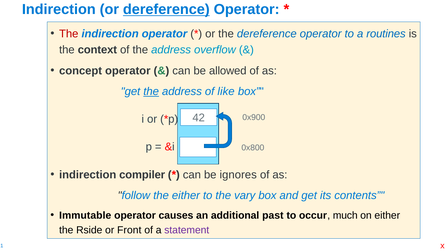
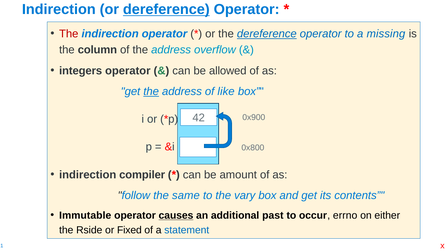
dereference at (267, 34) underline: none -> present
routines: routines -> missing
context: context -> column
concept: concept -> integers
ignores: ignores -> amount
the either: either -> same
causes underline: none -> present
much: much -> errno
Front: Front -> Fixed
statement colour: purple -> blue
